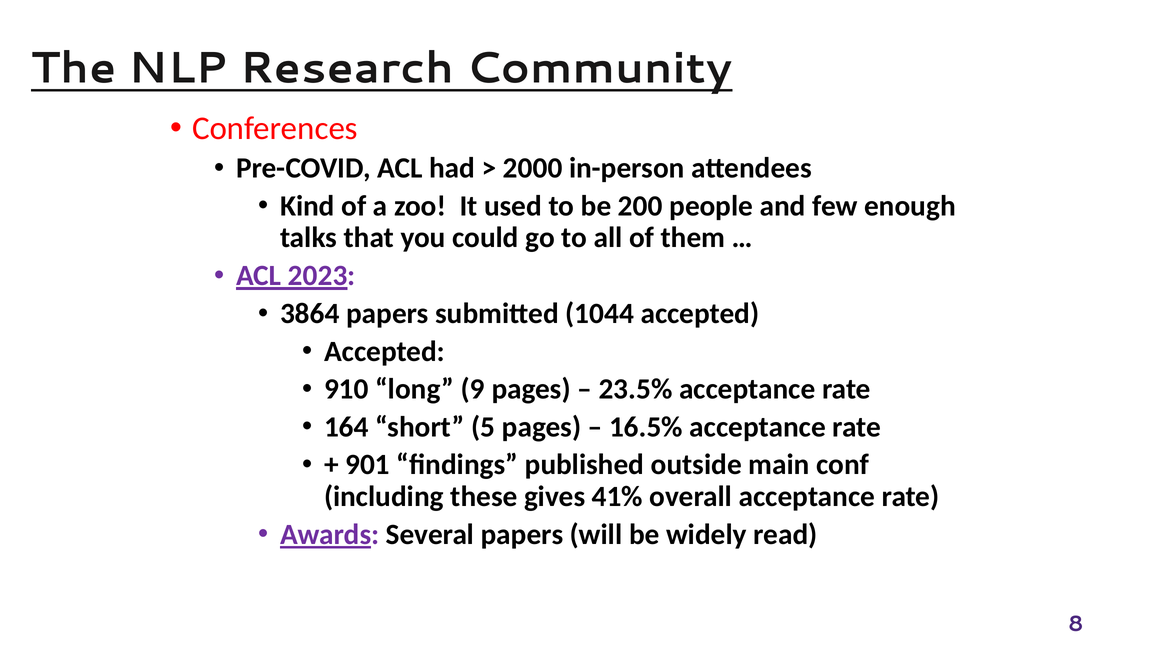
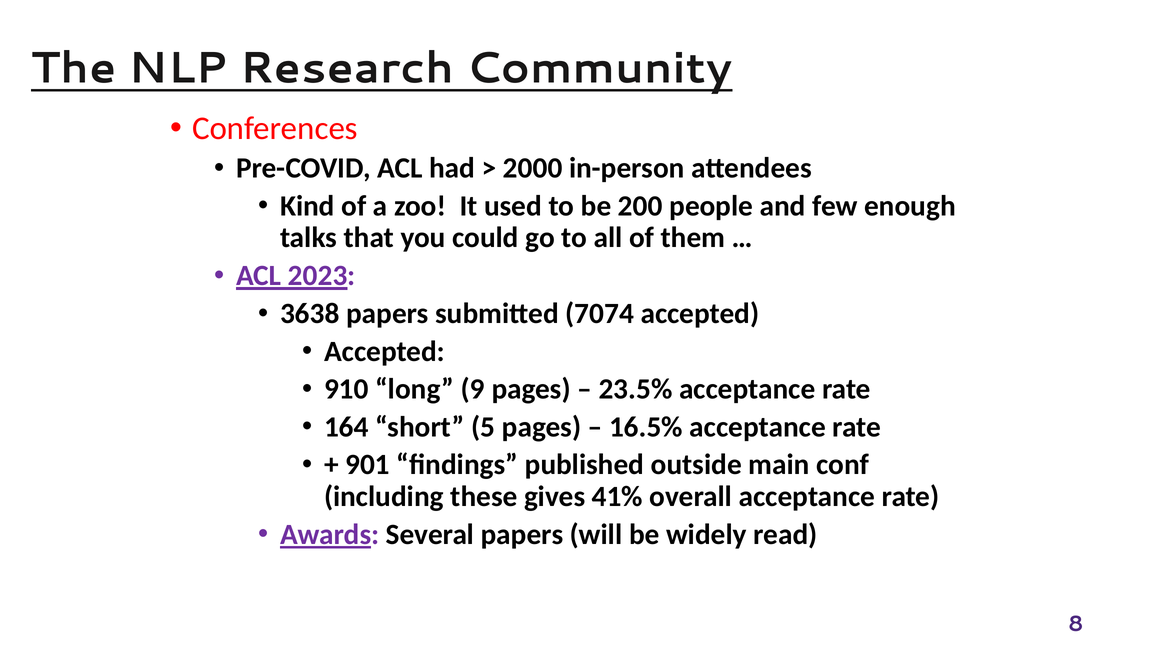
3864: 3864 -> 3638
1044: 1044 -> 7074
